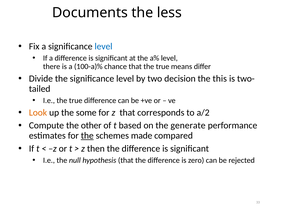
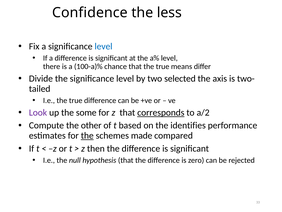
Documents: Documents -> Confidence
decision: decision -> selected
this: this -> axis
Look colour: orange -> purple
corresponds underline: none -> present
generate: generate -> identifies
